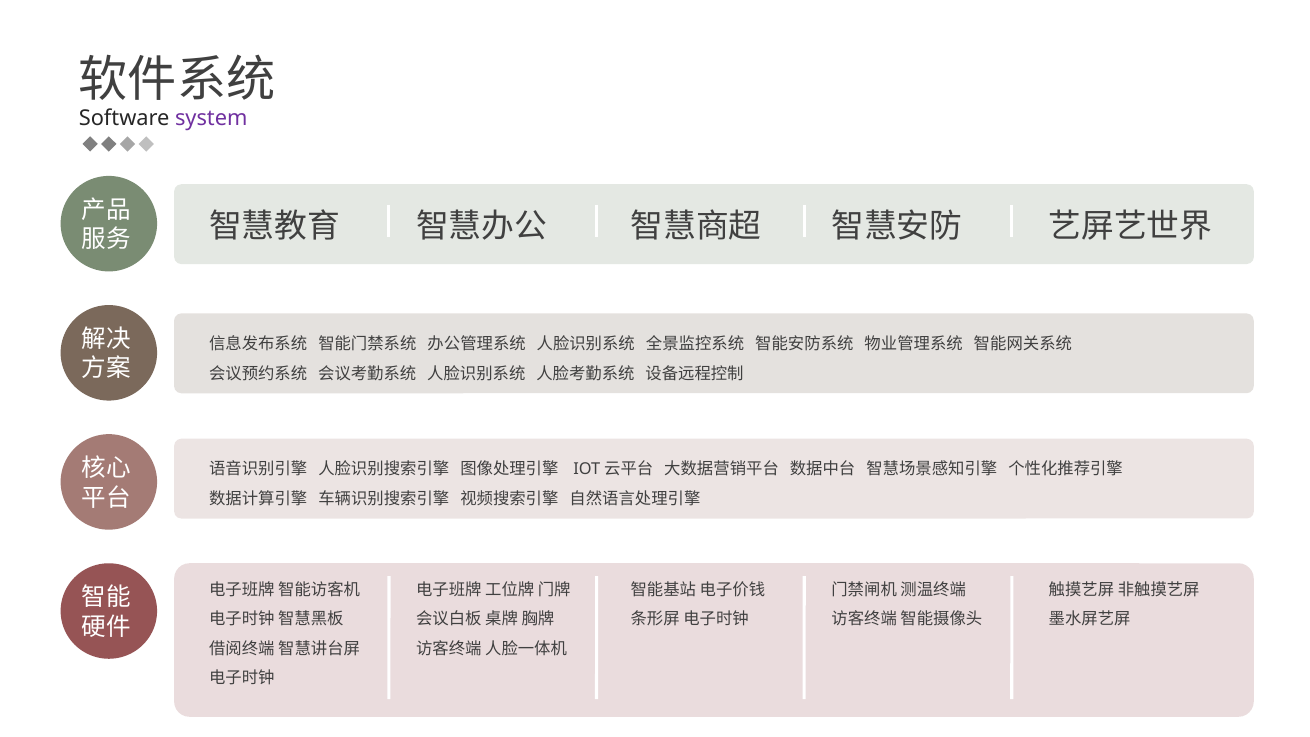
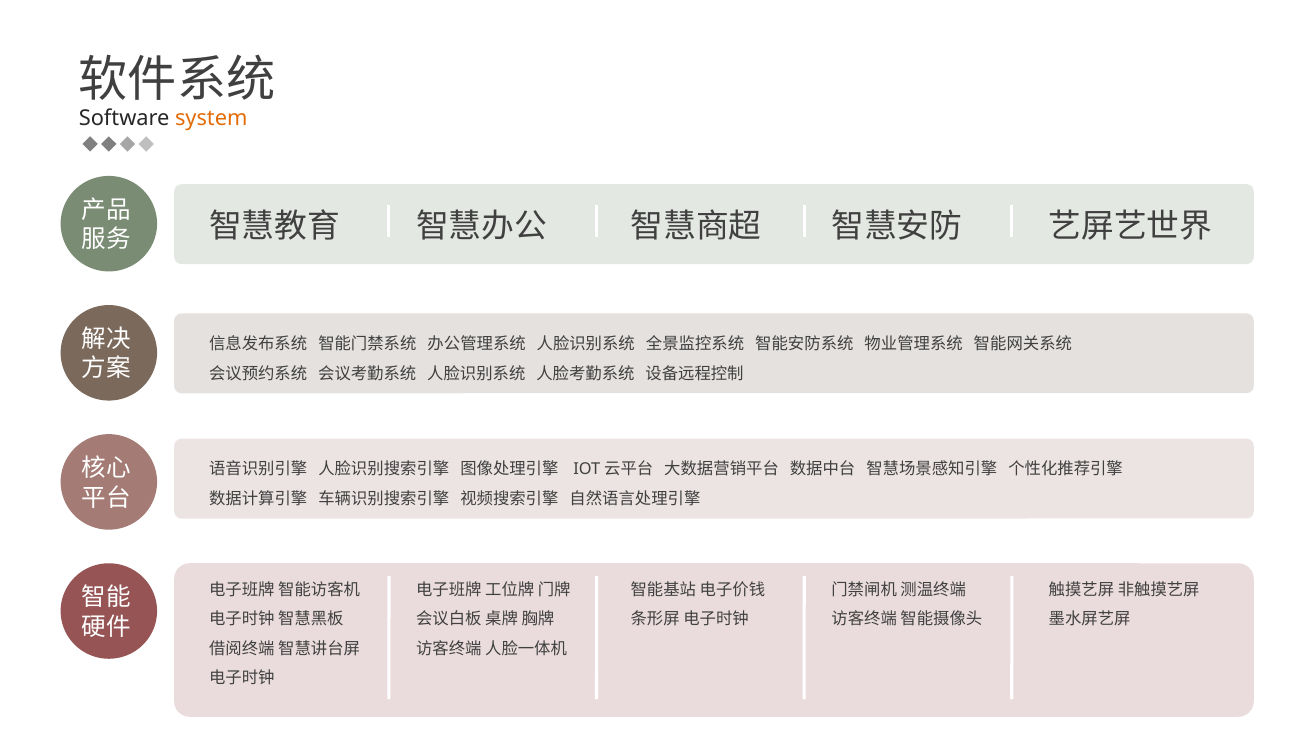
system colour: purple -> orange
